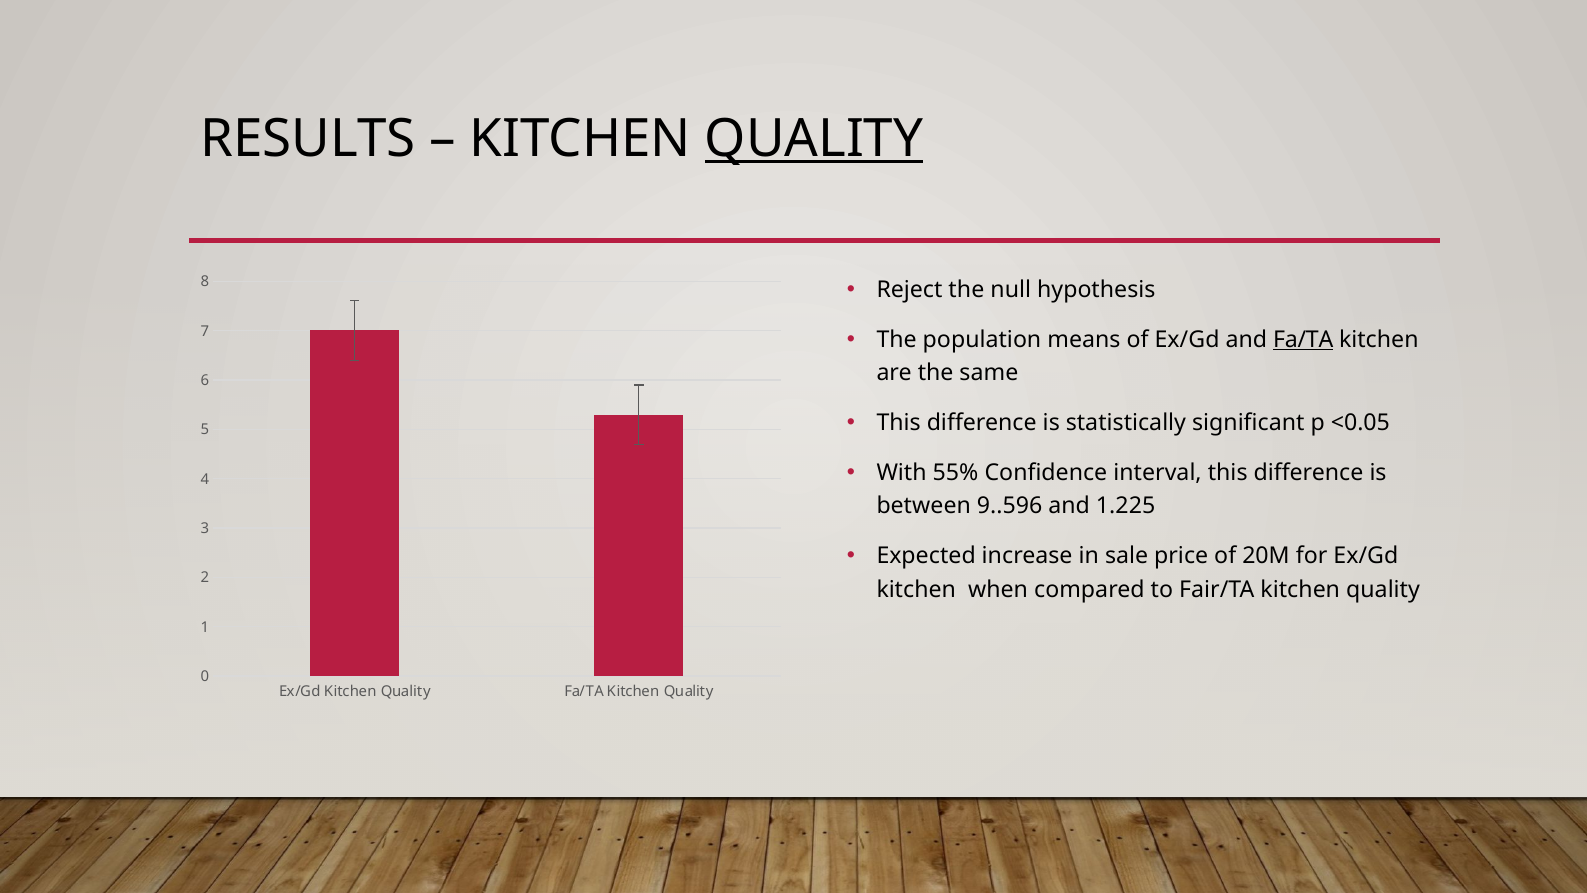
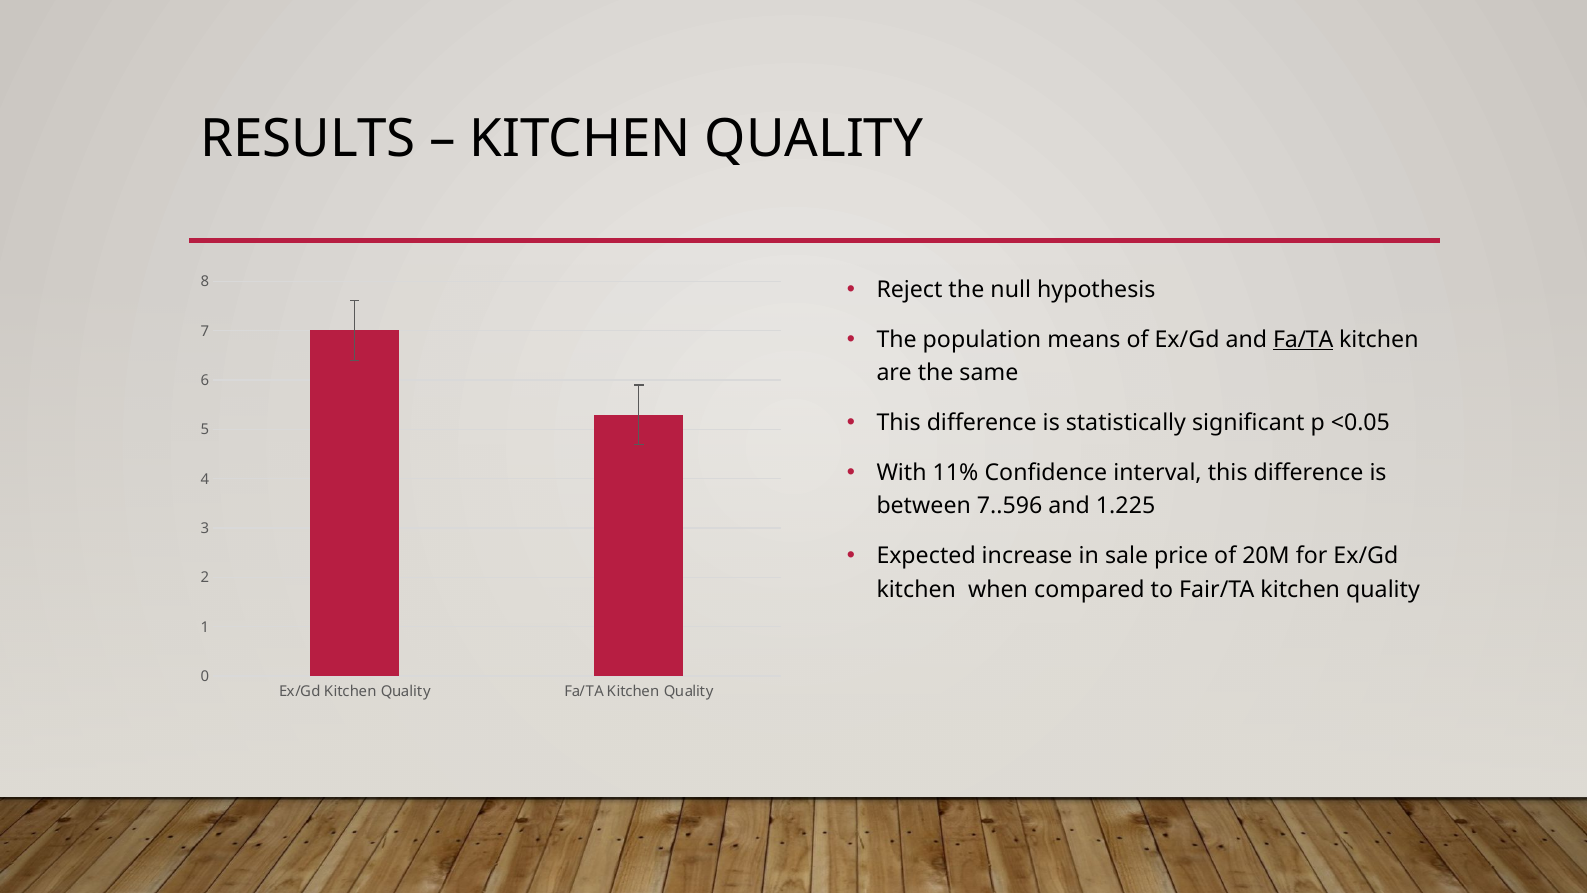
QUALITY at (814, 139) underline: present -> none
55%: 55% -> 11%
9..596: 9..596 -> 7..596
